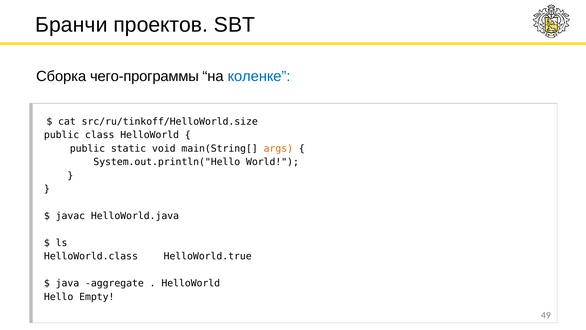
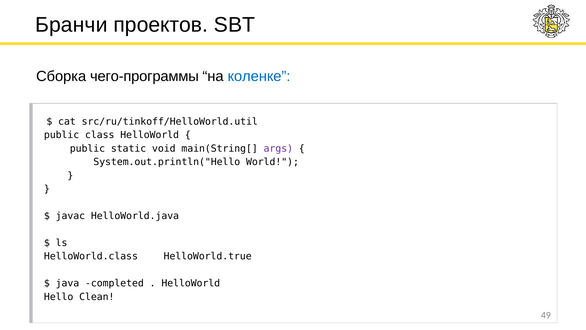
src/ru/tinkoff/HelloWorld.size: src/ru/tinkoff/HelloWorld.size -> src/ru/tinkoff/HelloWorld.util
args colour: orange -> purple
aggregate: aggregate -> completed
Empty: Empty -> Clean
